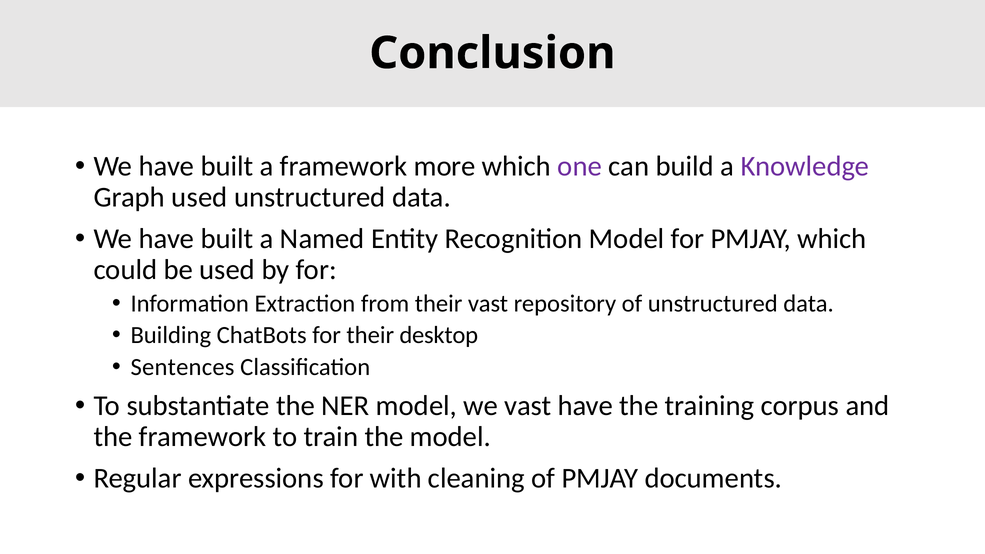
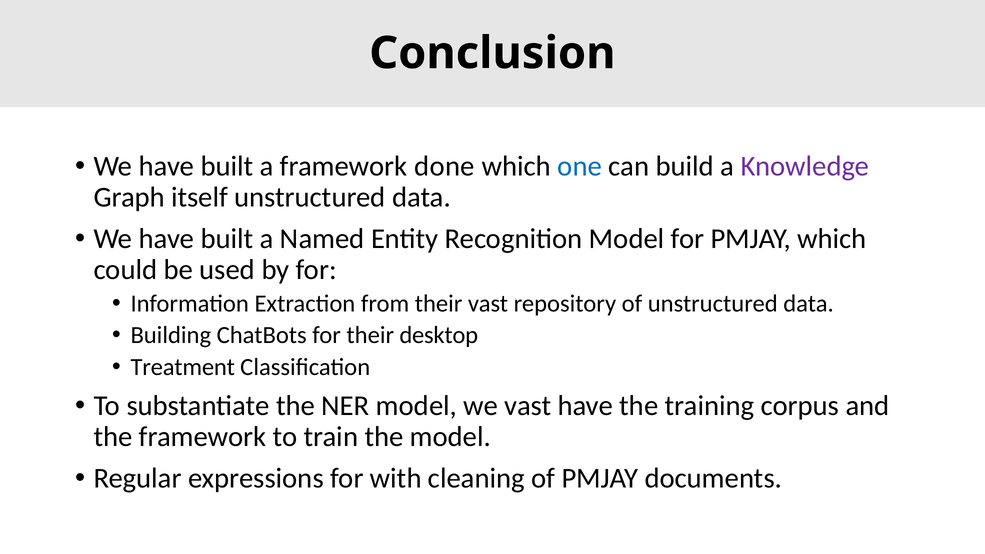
more: more -> done
one colour: purple -> blue
Graph used: used -> itself
Sentences: Sentences -> Treatment
